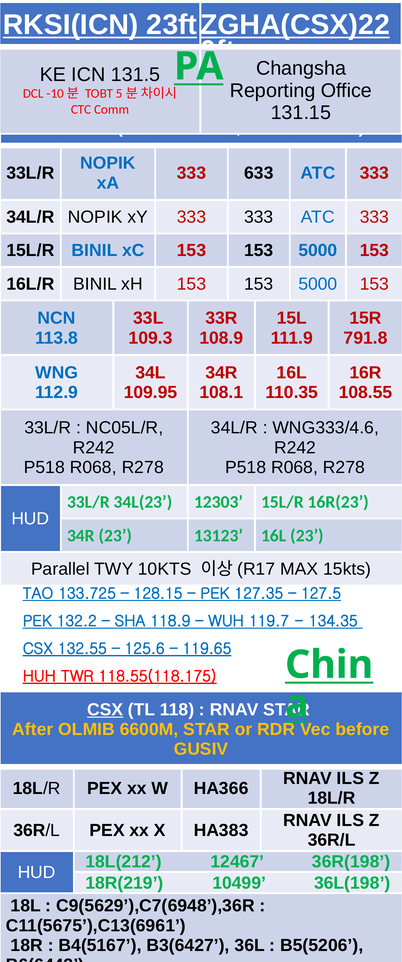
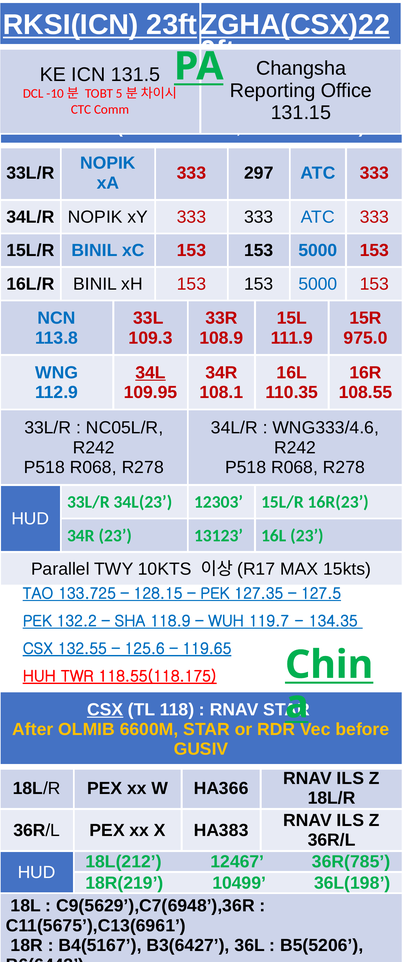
633: 633 -> 297
791.8: 791.8 -> 975.0
34L underline: none -> present
36R(198: 36R(198 -> 36R(785
